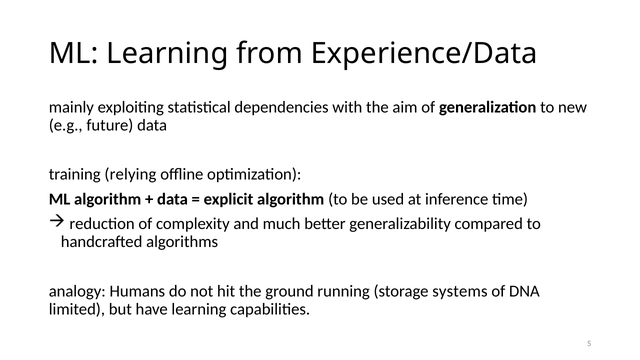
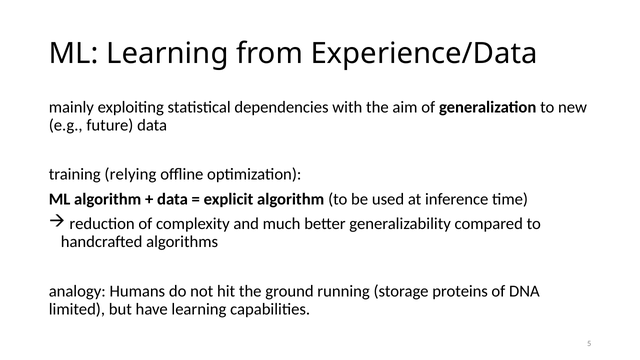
systems: systems -> proteins
